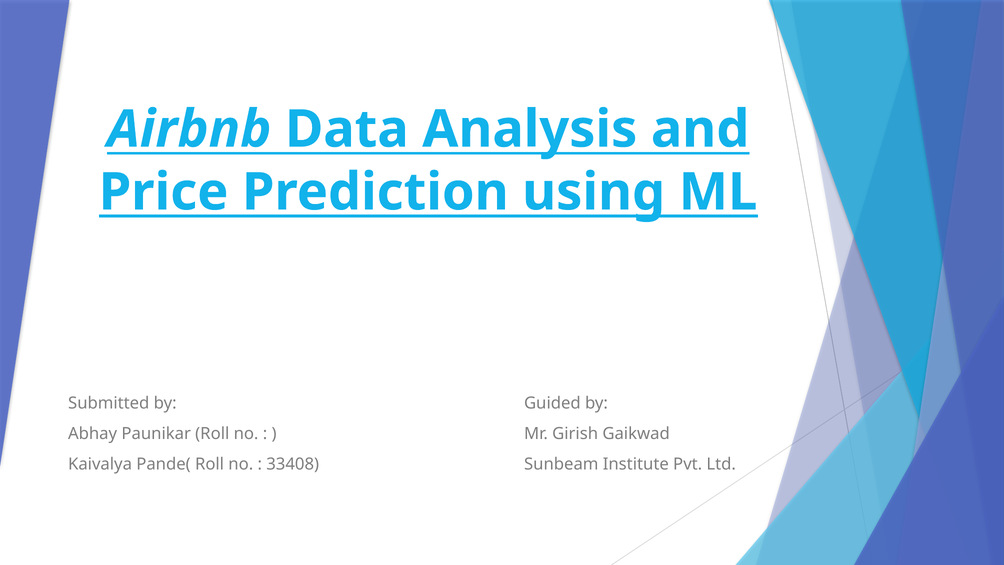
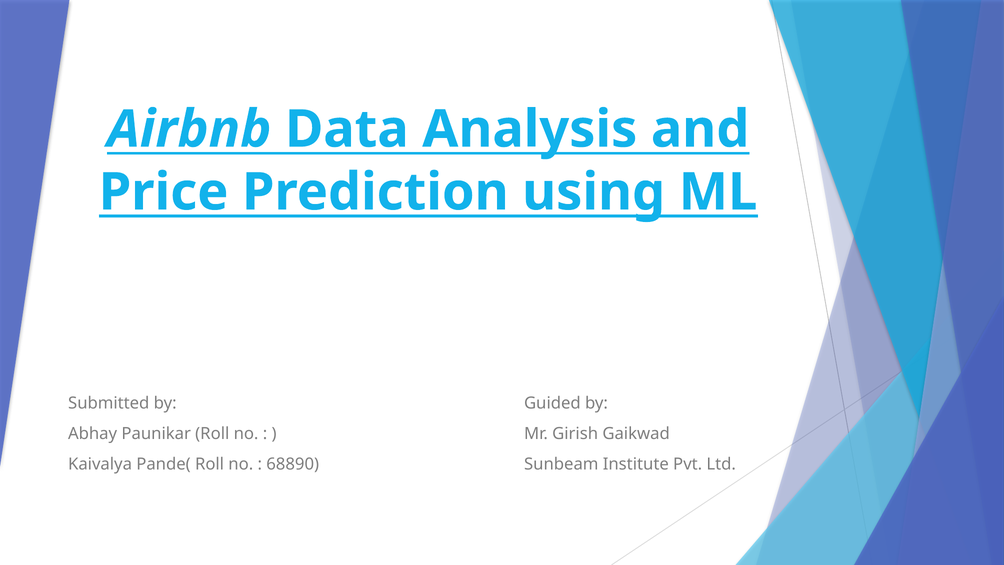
33408: 33408 -> 68890
